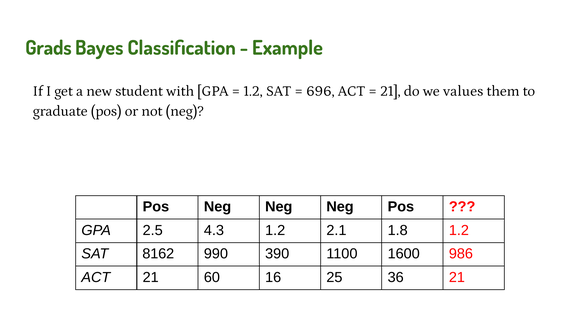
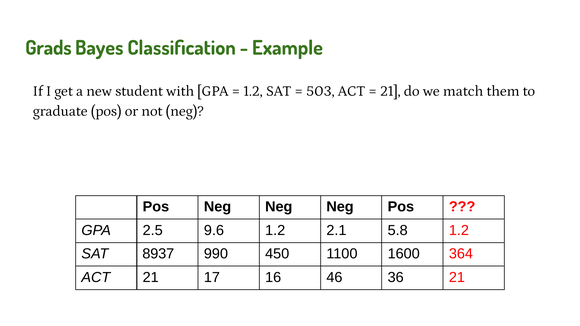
696: 696 -> 503
values: values -> match
4.3: 4.3 -> 9.6
1.8: 1.8 -> 5.8
8162: 8162 -> 8937
390: 390 -> 450
986: 986 -> 364
60: 60 -> 17
25: 25 -> 46
